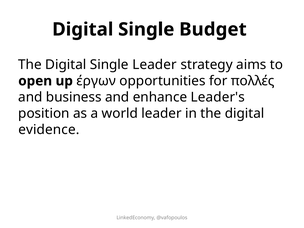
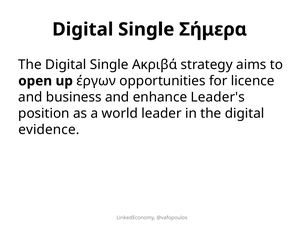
Budget: Budget -> Σήμερα
Single Leader: Leader -> Ακριβά
πολλές: πολλές -> licence
